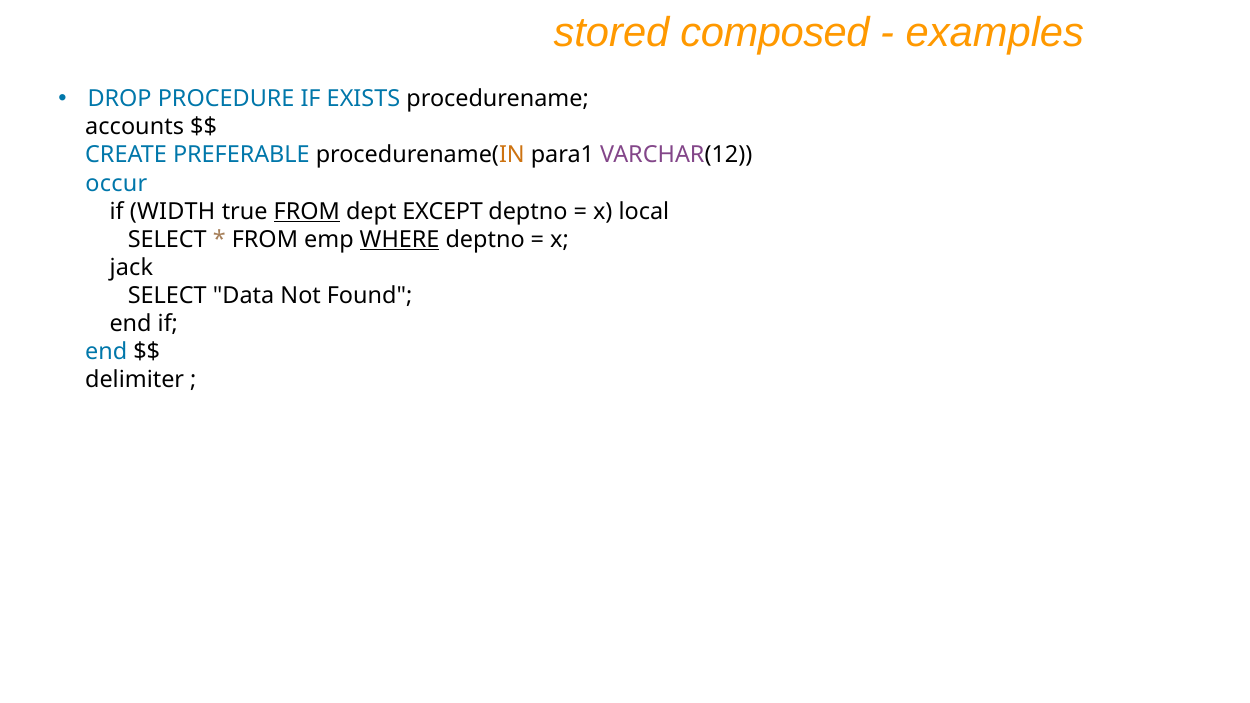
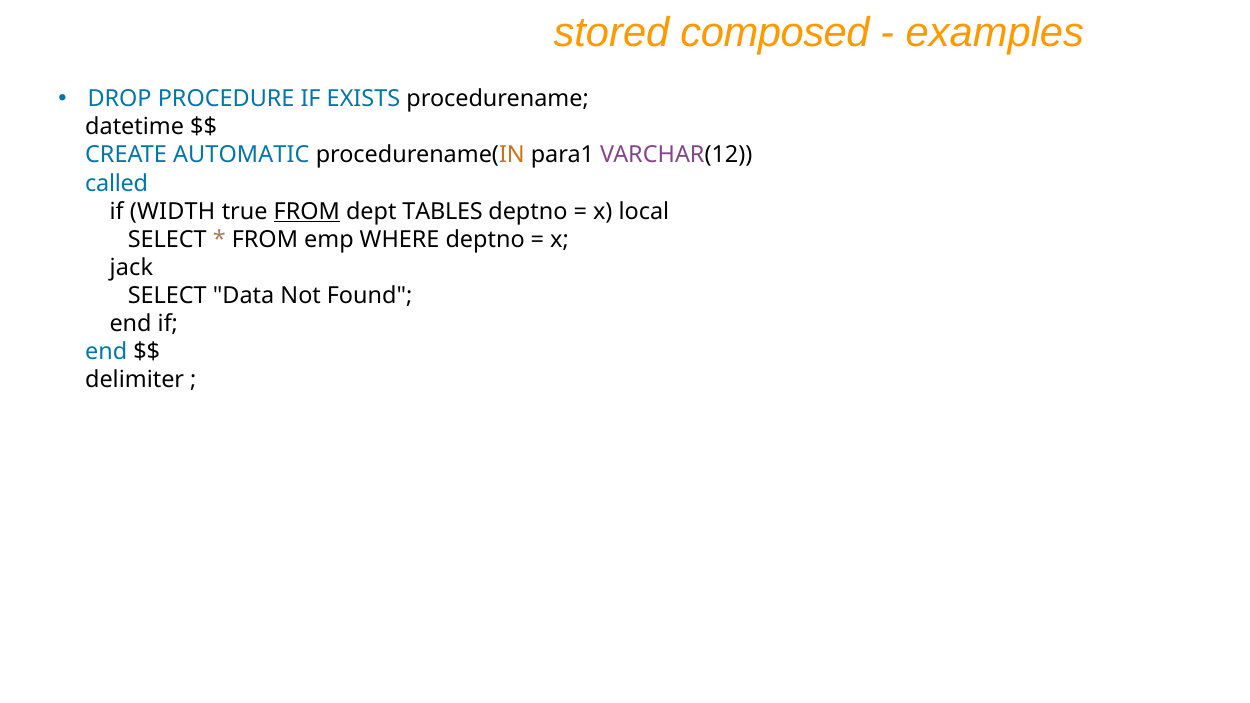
accounts: accounts -> datetime
PREFERABLE: PREFERABLE -> AUTOMATIC
occur: occur -> called
EXCEPT: EXCEPT -> TABLES
WHERE underline: present -> none
